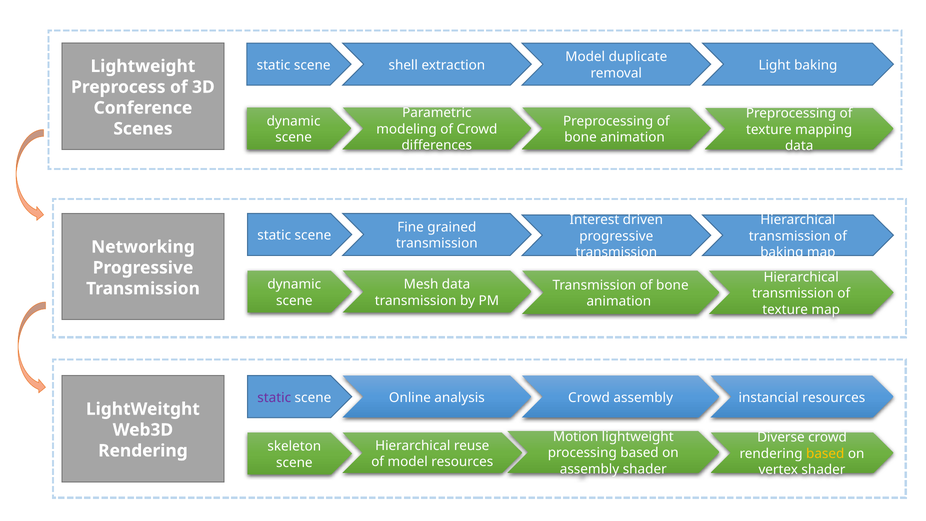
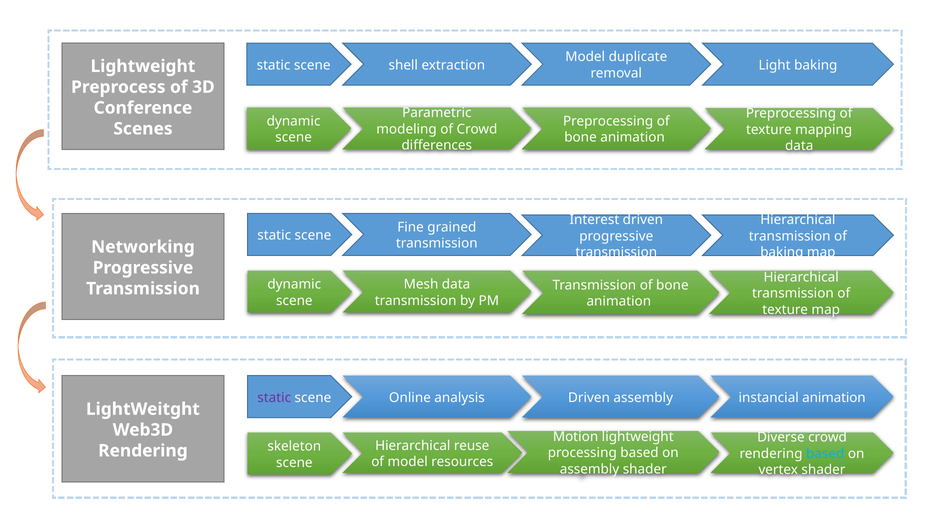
Crowd at (589, 397): Crowd -> Driven
instancial resources: resources -> animation
based at (825, 454) colour: yellow -> light blue
